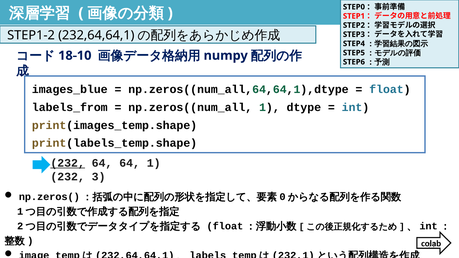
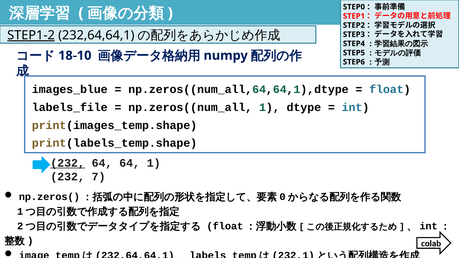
STEP1-2 underline: none -> present
labels_from: labels_from -> labels_file
3: 3 -> 7
